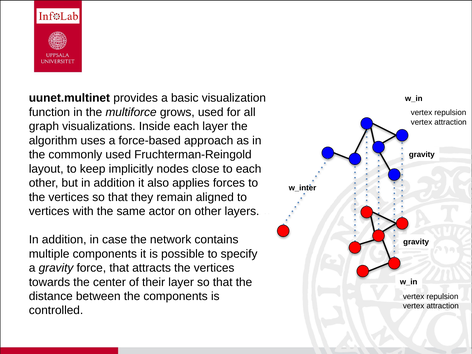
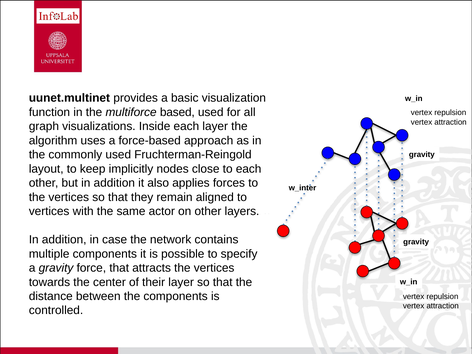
grows: grows -> based
